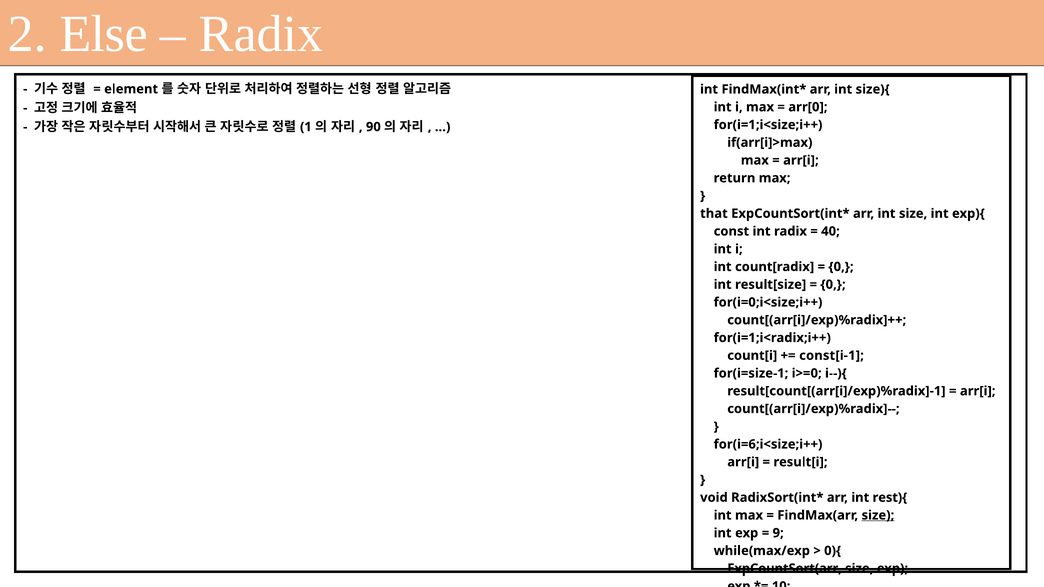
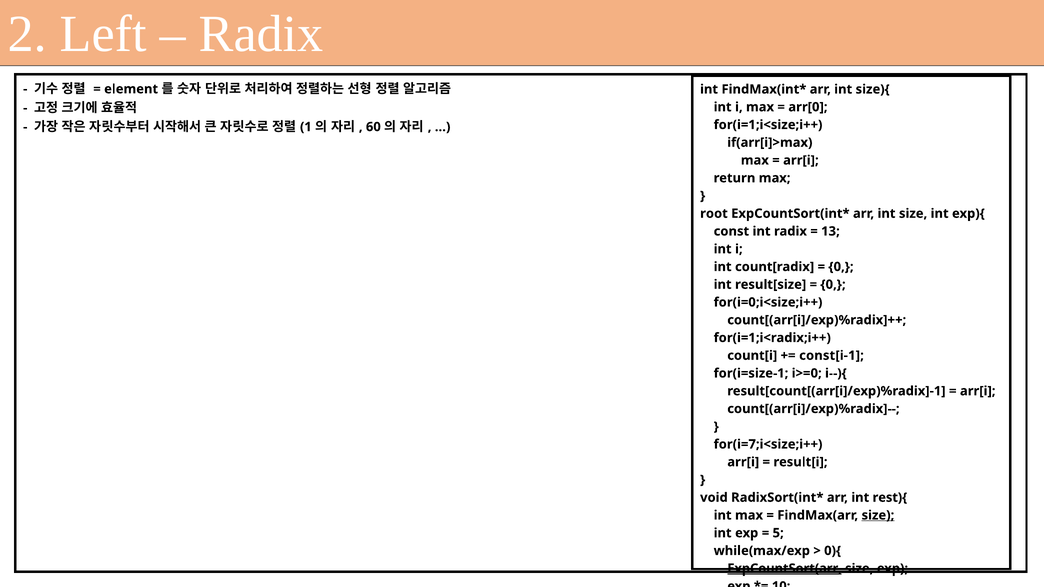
Else: Else -> Left
90: 90 -> 60
that: that -> root
40: 40 -> 13
for(i=6;i<size;i++: for(i=6;i<size;i++ -> for(i=7;i<size;i++
9: 9 -> 5
ExpCountSort(arr underline: none -> present
